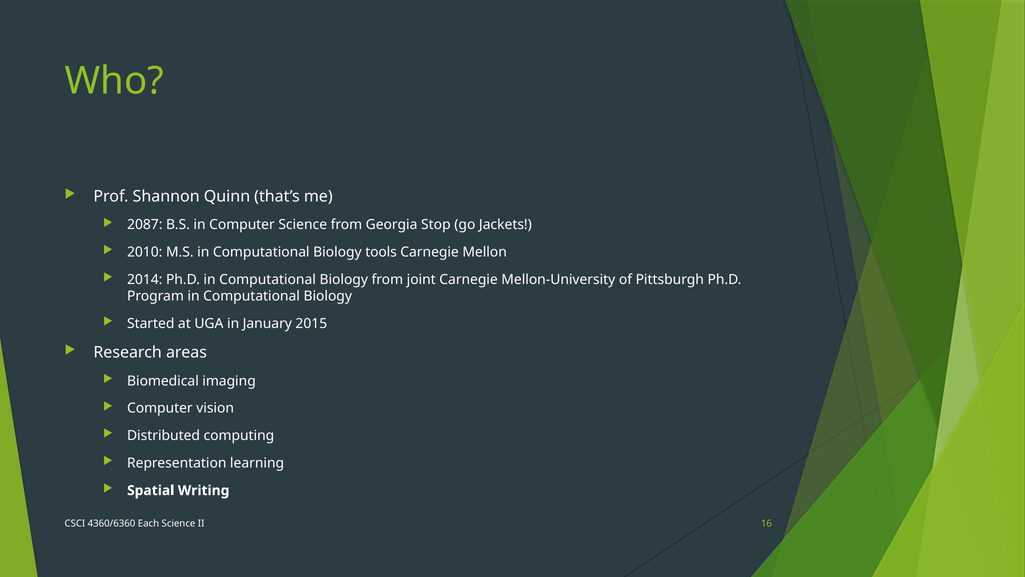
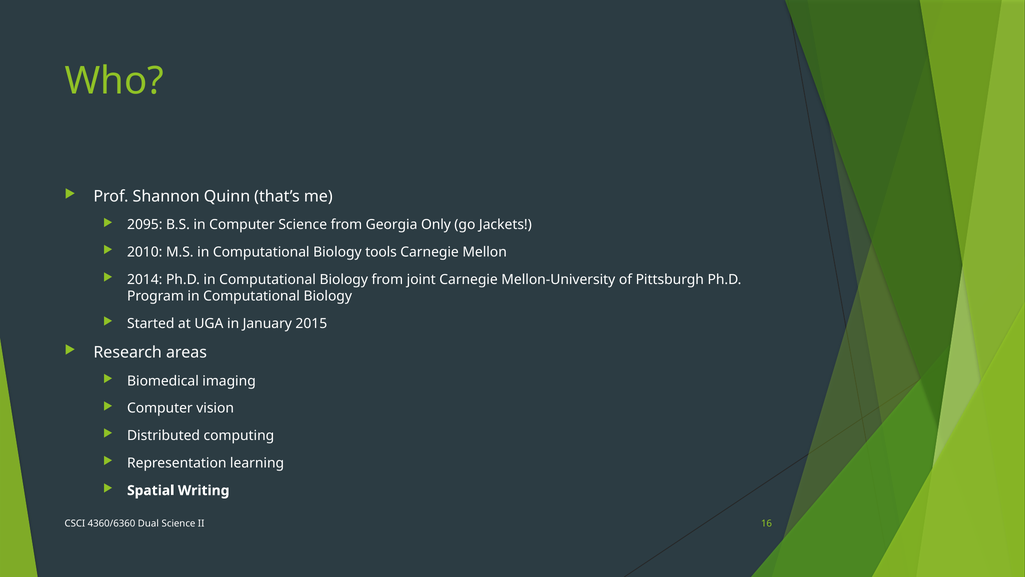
2087: 2087 -> 2095
Stop: Stop -> Only
Each: Each -> Dual
